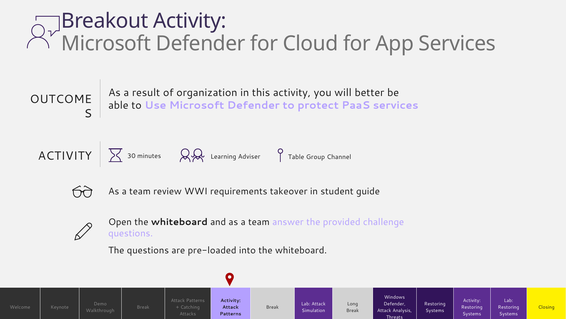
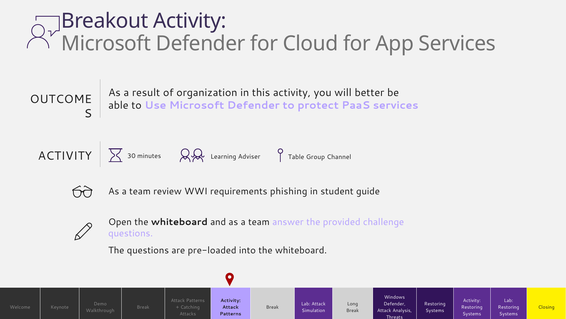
takeover: takeover -> phishing
